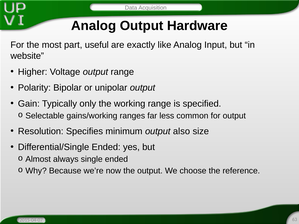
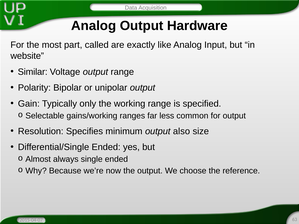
useful: useful -> called
Higher: Higher -> Similar
